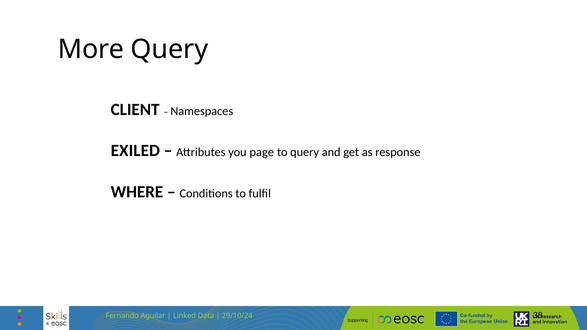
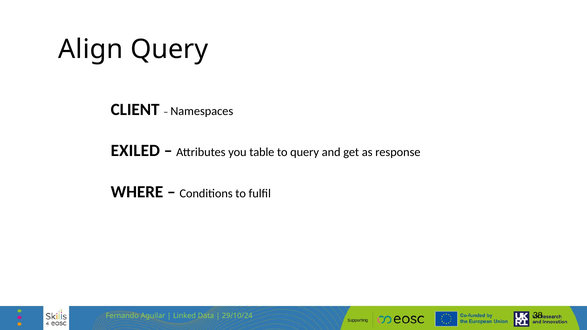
More: More -> Align
page: page -> table
